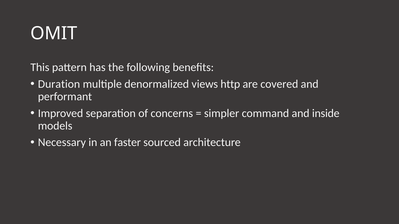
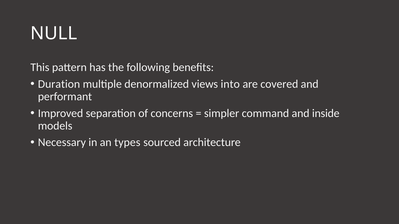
OMIT: OMIT -> NULL
http: http -> into
faster: faster -> types
